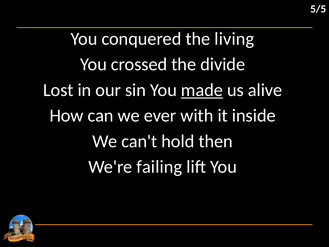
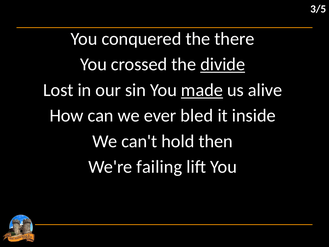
5/5: 5/5 -> 3/5
living: living -> there
divide underline: none -> present
with: with -> bled
